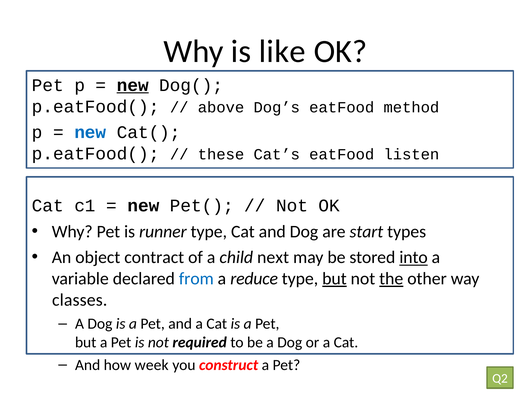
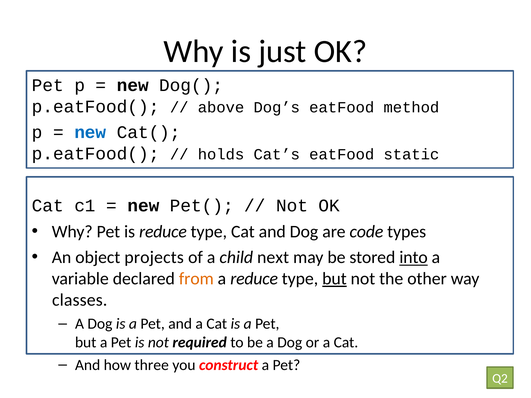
like: like -> just
new at (133, 85) underline: present -> none
these: these -> holds
listen: listen -> static
is runner: runner -> reduce
start: start -> code
contract: contract -> projects
from colour: blue -> orange
the underline: present -> none
week: week -> three
